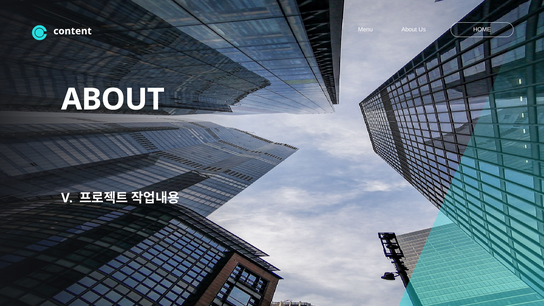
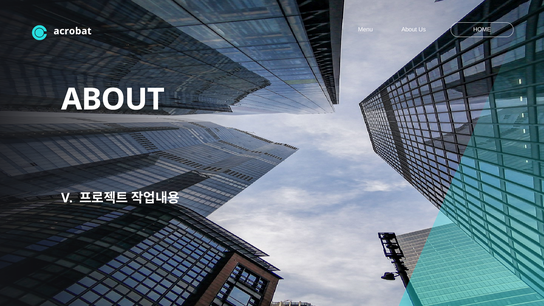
content: content -> acrobat
